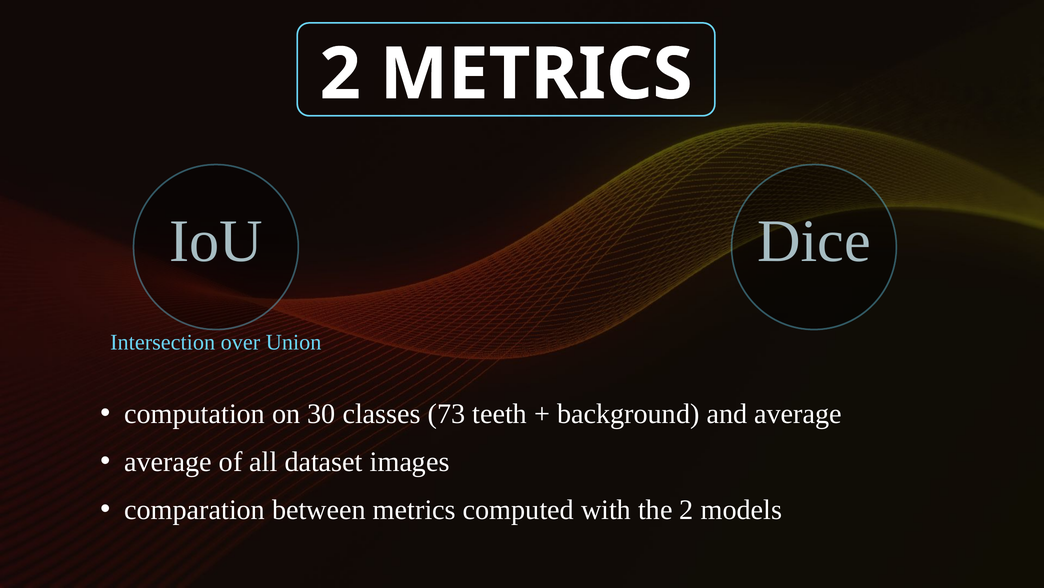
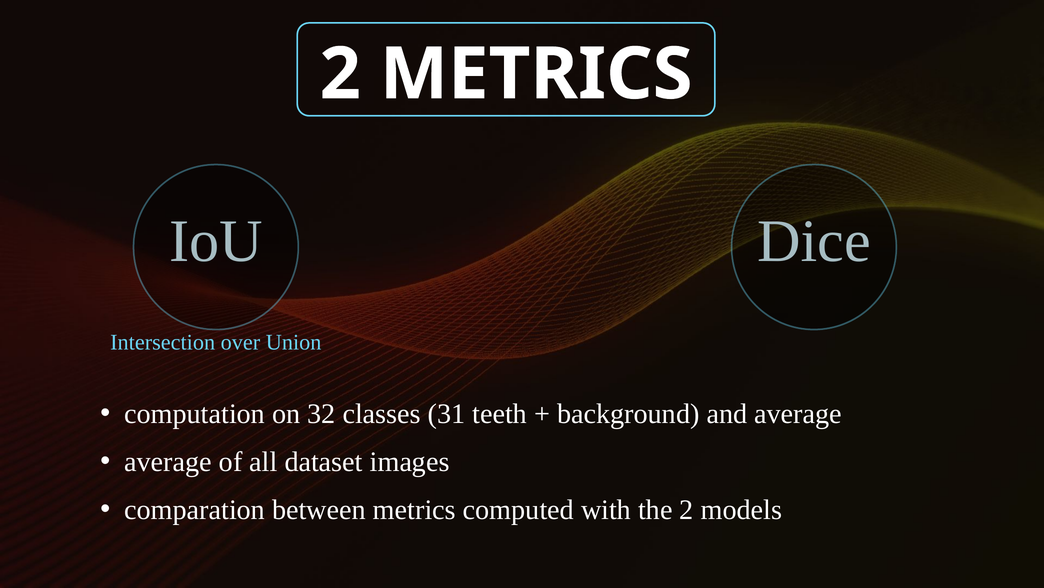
30: 30 -> 32
73: 73 -> 31
